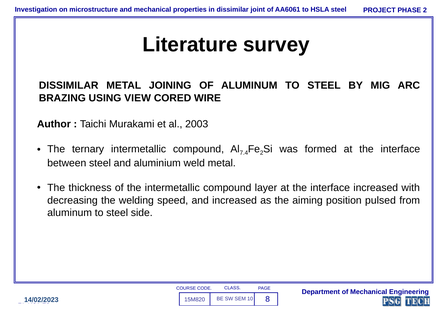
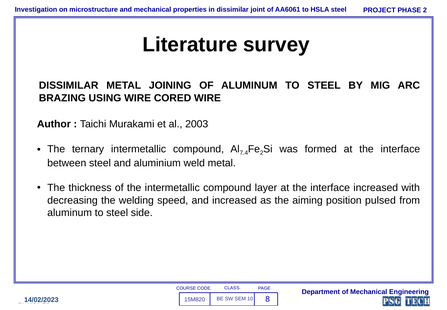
USING VIEW: VIEW -> WIRE
